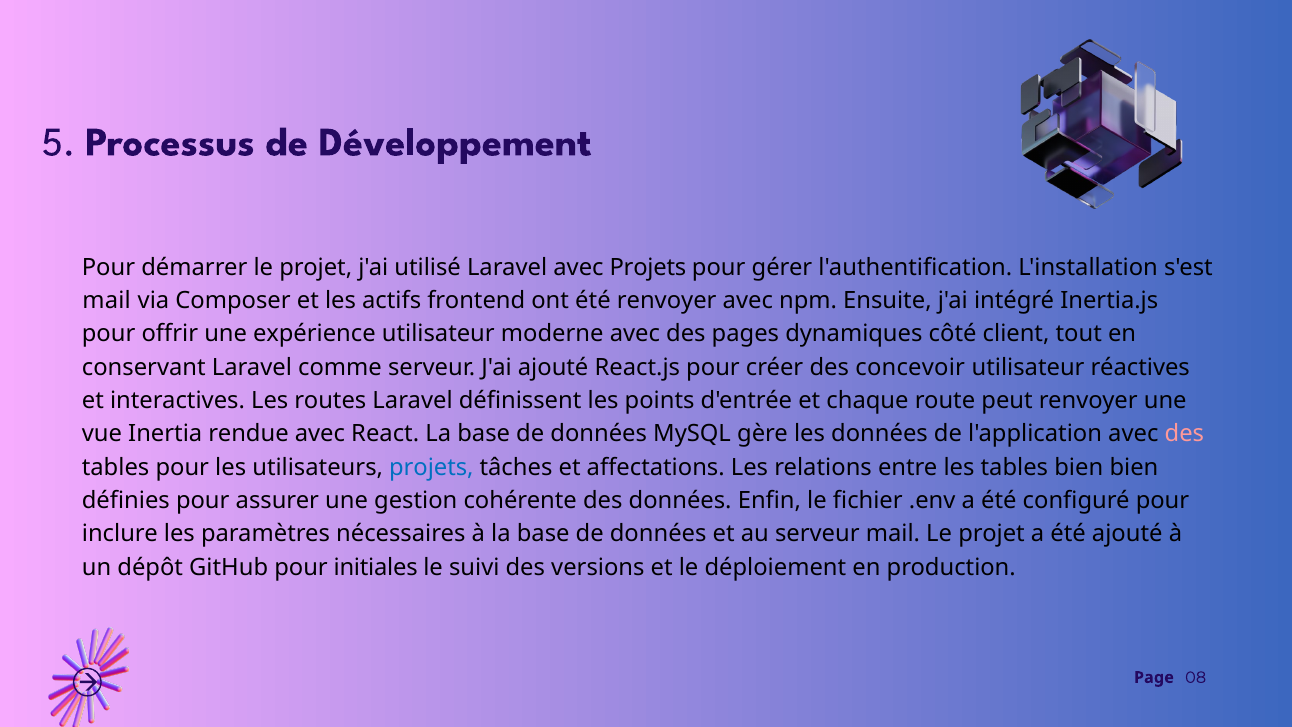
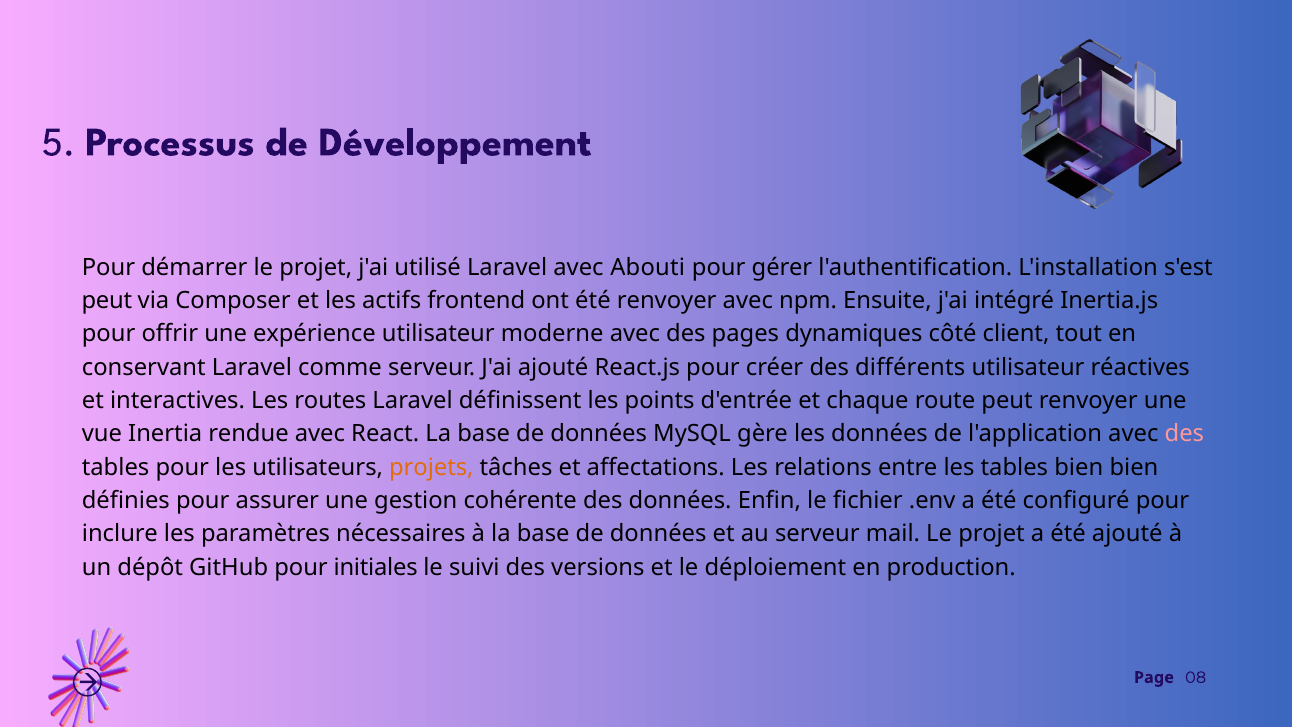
avec Projets: Projets -> Abouti
mail at (107, 301): mail -> peut
concevoir: concevoir -> différents
projets at (431, 467) colour: blue -> orange
